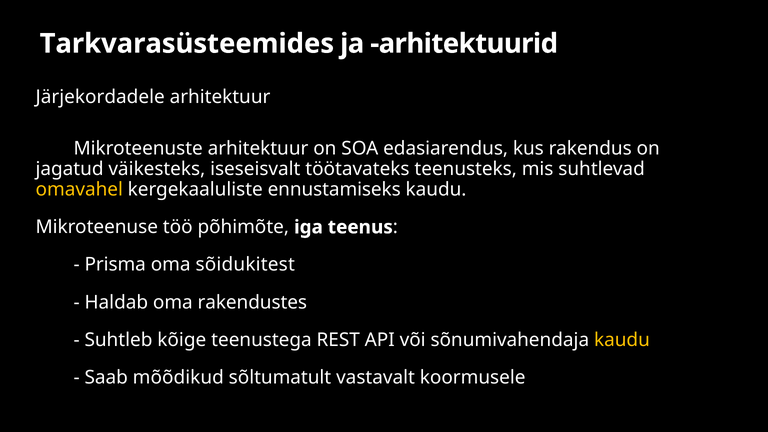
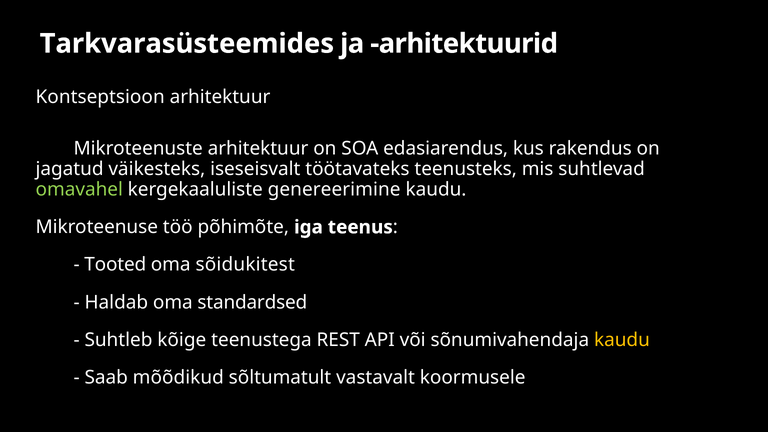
Järjekordadele: Järjekordadele -> Kontseptsioon
omavahel colour: yellow -> light green
ennustamiseks: ennustamiseks -> genereerimine
Prisma: Prisma -> Tooted
rakendustes: rakendustes -> standardsed
